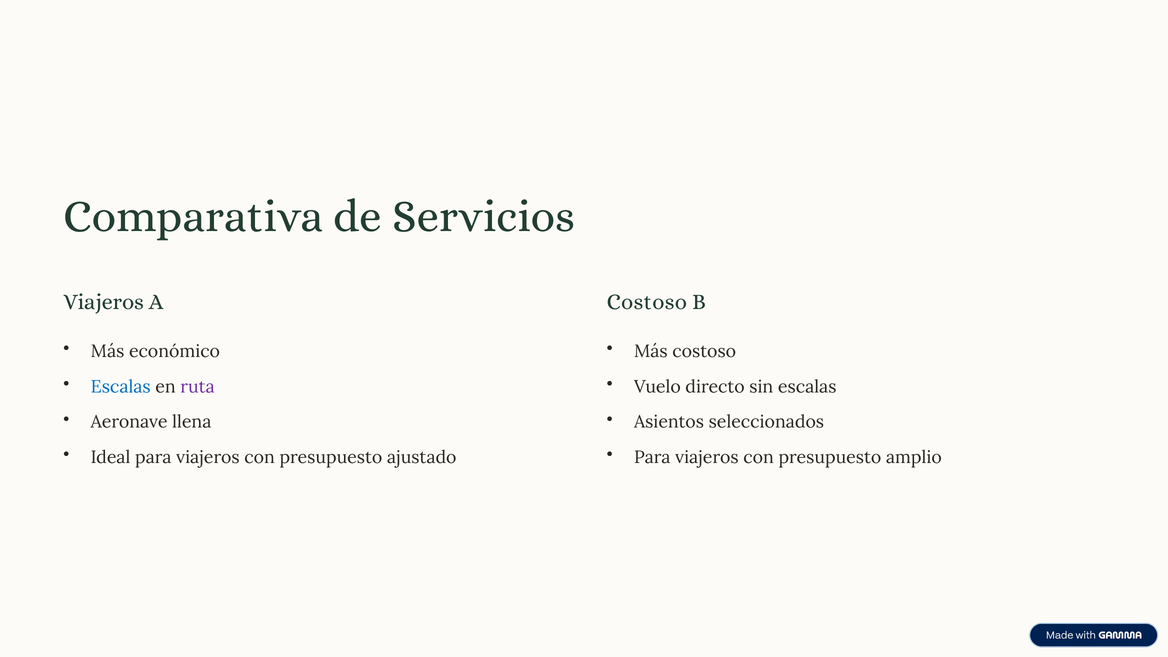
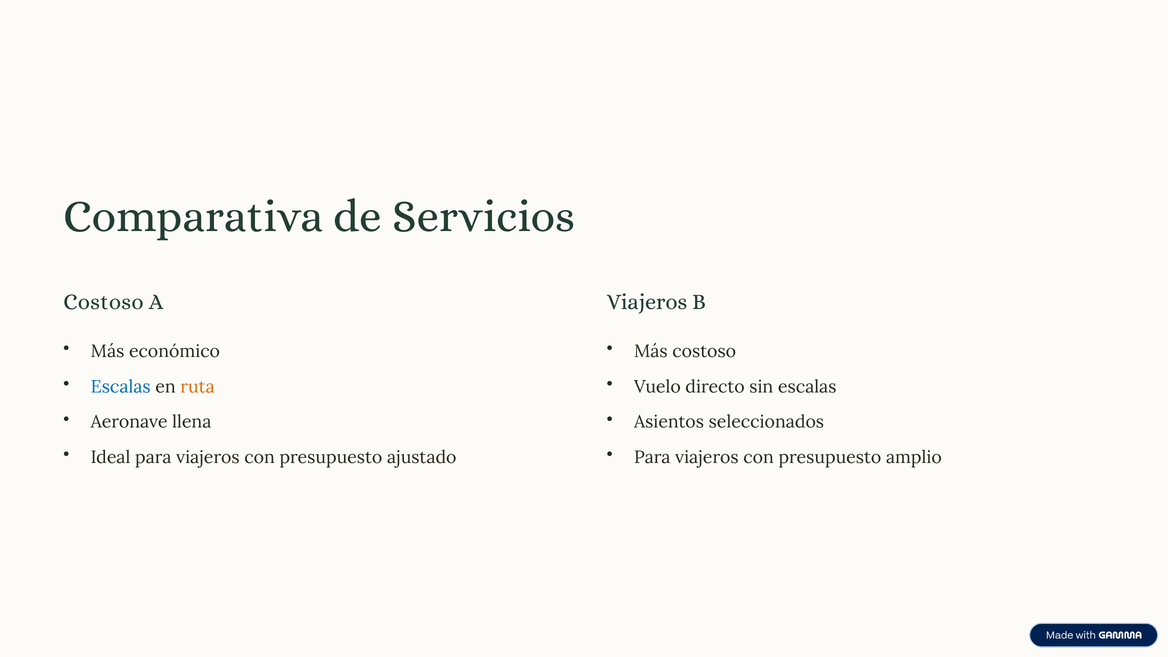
Viajeros at (104, 302): Viajeros -> Costoso
Costoso at (647, 302): Costoso -> Viajeros
ruta colour: purple -> orange
